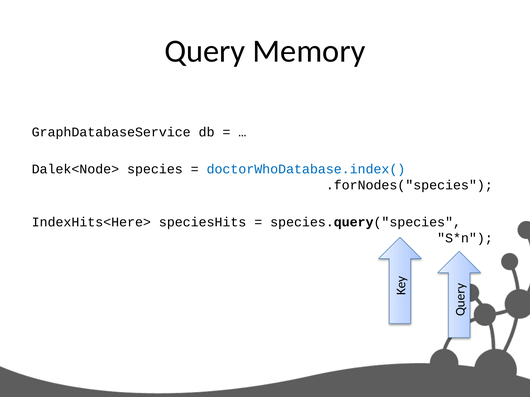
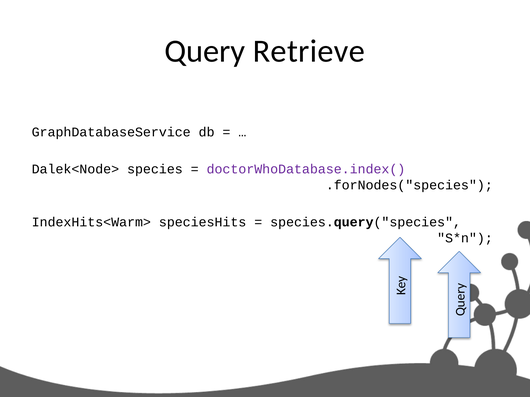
Memory: Memory -> Retrieve
doctorWhoDatabase.index( colour: blue -> purple
IndexHits<Here>: IndexHits<Here> -> IndexHits<Warm>
